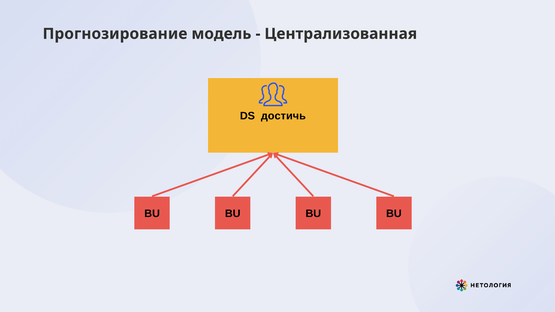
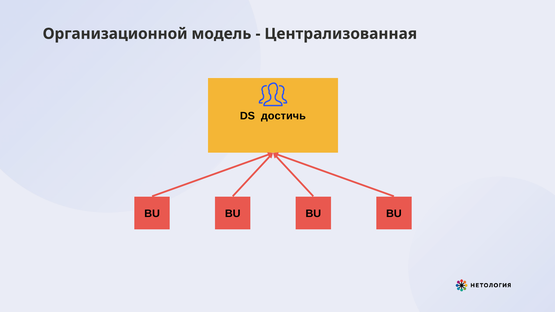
Прогнозирование: Прогнозирование -> Организационной
